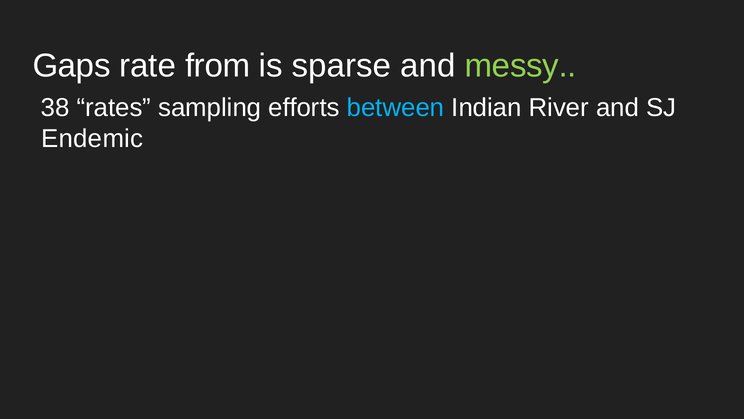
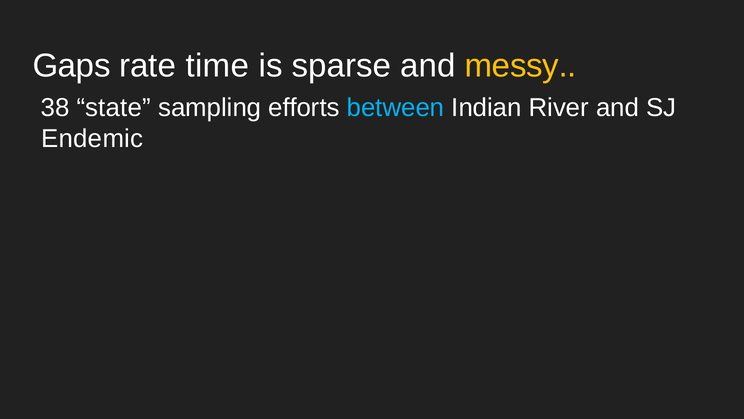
from: from -> time
messy colour: light green -> yellow
rates: rates -> state
